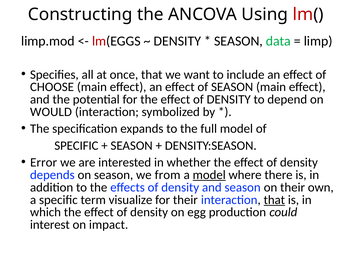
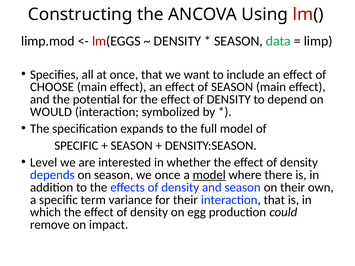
Error: Error -> Level
we from: from -> once
visualize: visualize -> variance
that at (274, 200) underline: present -> none
interest: interest -> remove
